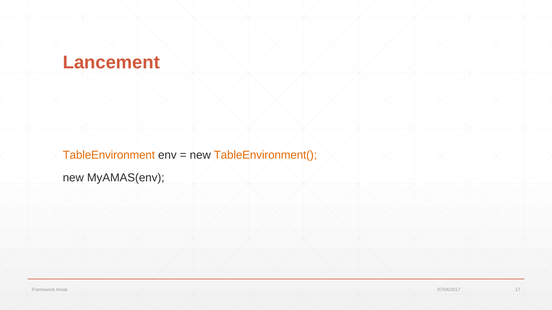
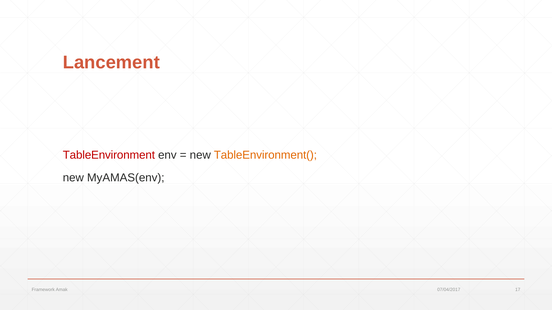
TableEnvironment colour: orange -> red
